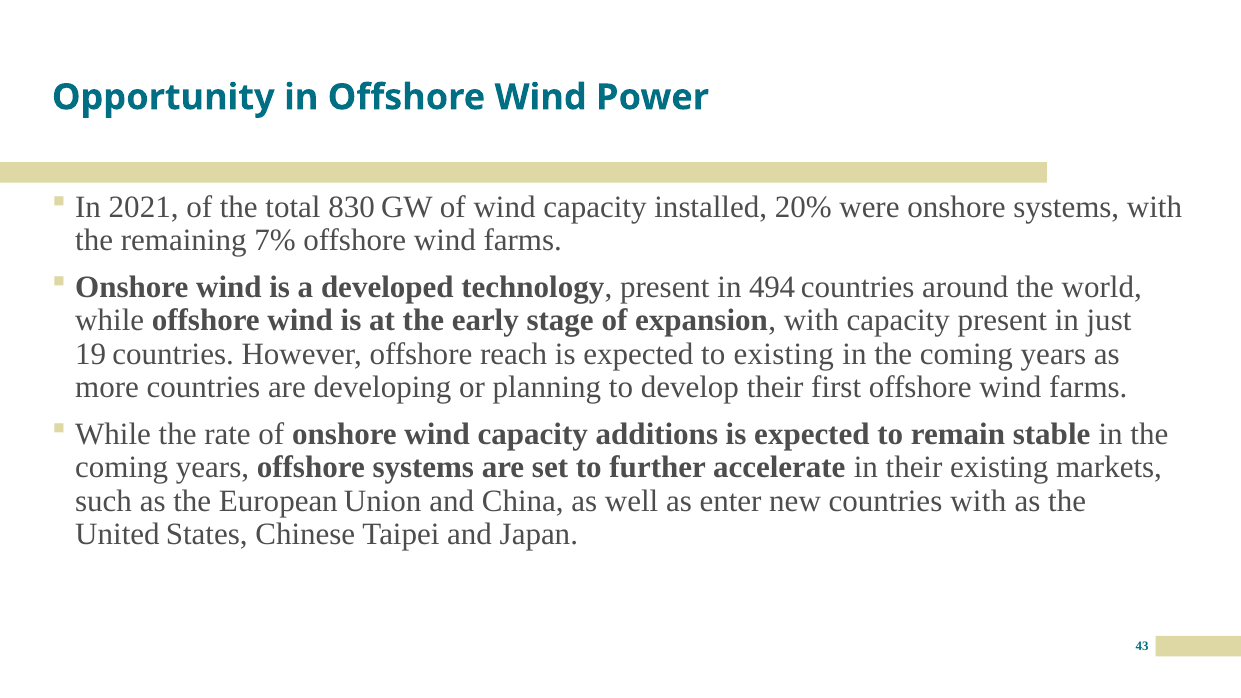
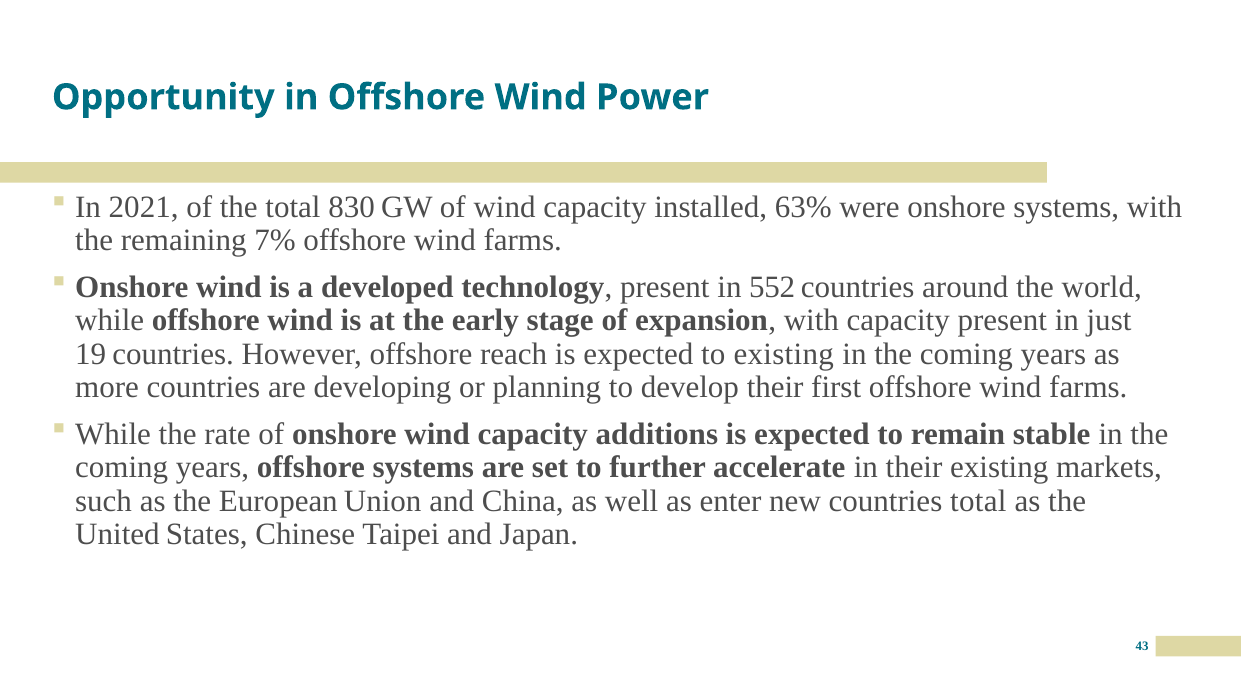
20%: 20% -> 63%
494: 494 -> 552
countries with: with -> total
